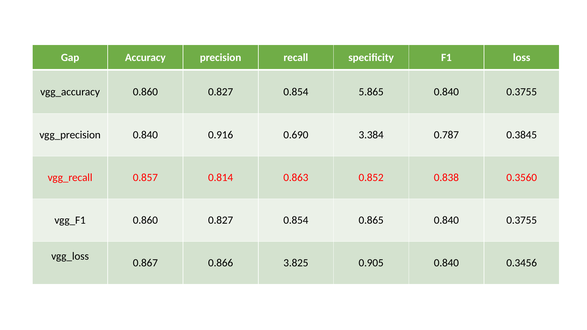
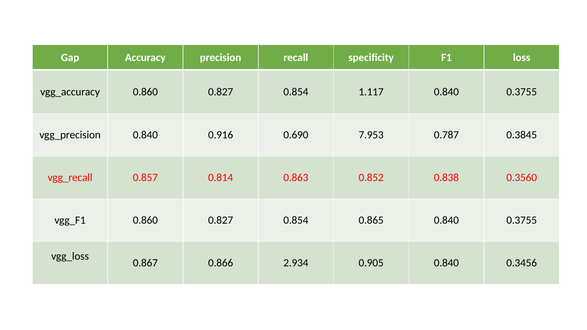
5.865: 5.865 -> 1.117
3.384: 3.384 -> 7.953
3.825: 3.825 -> 2.934
